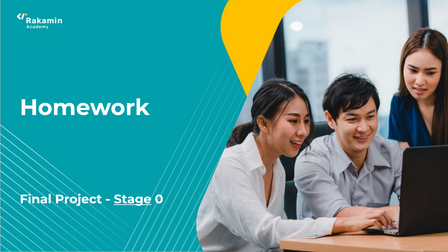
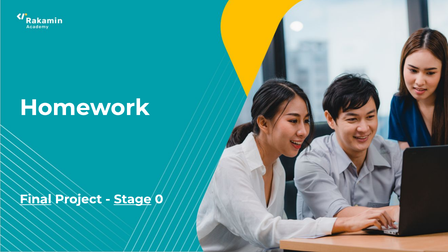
Final underline: none -> present
